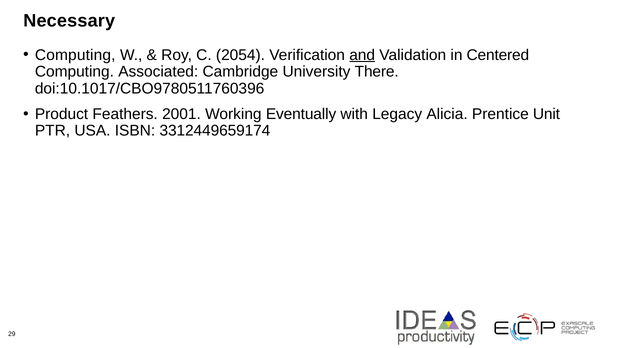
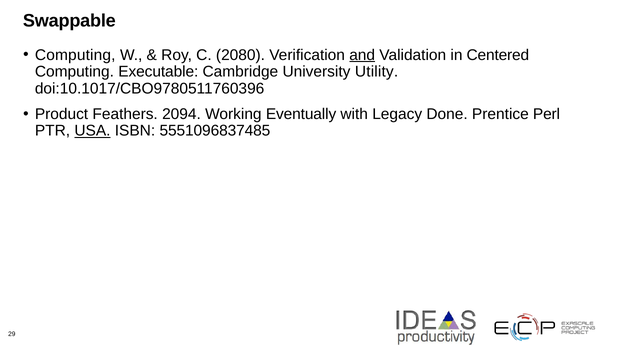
Necessary: Necessary -> Swappable
2054: 2054 -> 2080
Associated: Associated -> Executable
There: There -> Utility
2001: 2001 -> 2094
Alicia: Alicia -> Done
Unit: Unit -> Perl
USA underline: none -> present
3312449659174: 3312449659174 -> 5551096837485
